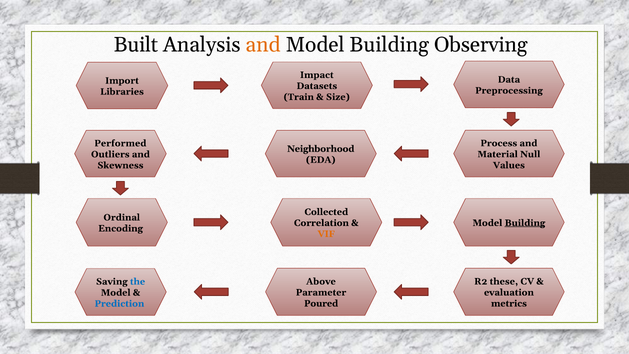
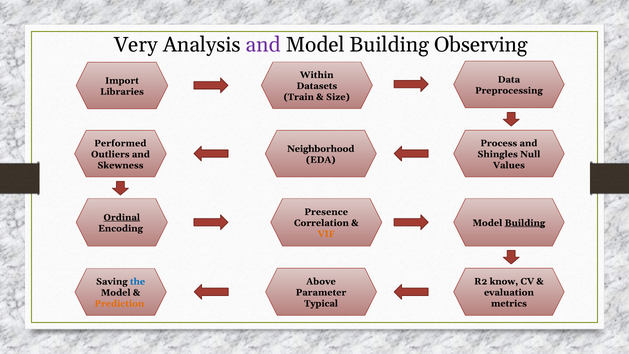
Built: Built -> Very
and at (263, 45) colour: orange -> purple
Impact: Impact -> Within
Material: Material -> Shingles
Collected: Collected -> Presence
Ordinal underline: none -> present
these: these -> know
Poured: Poured -> Typical
Prediction colour: blue -> orange
